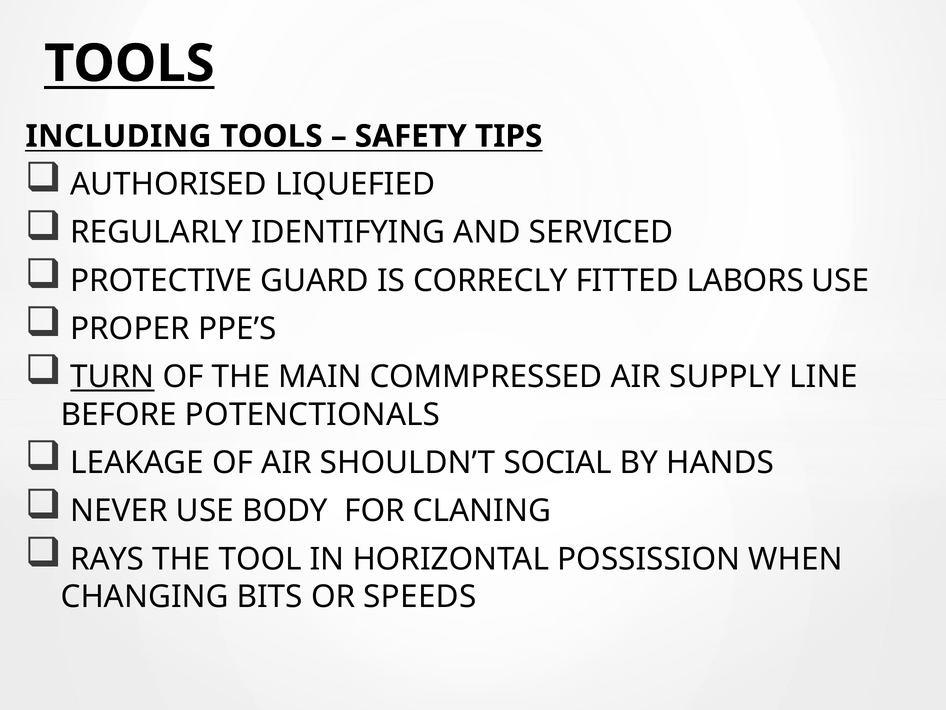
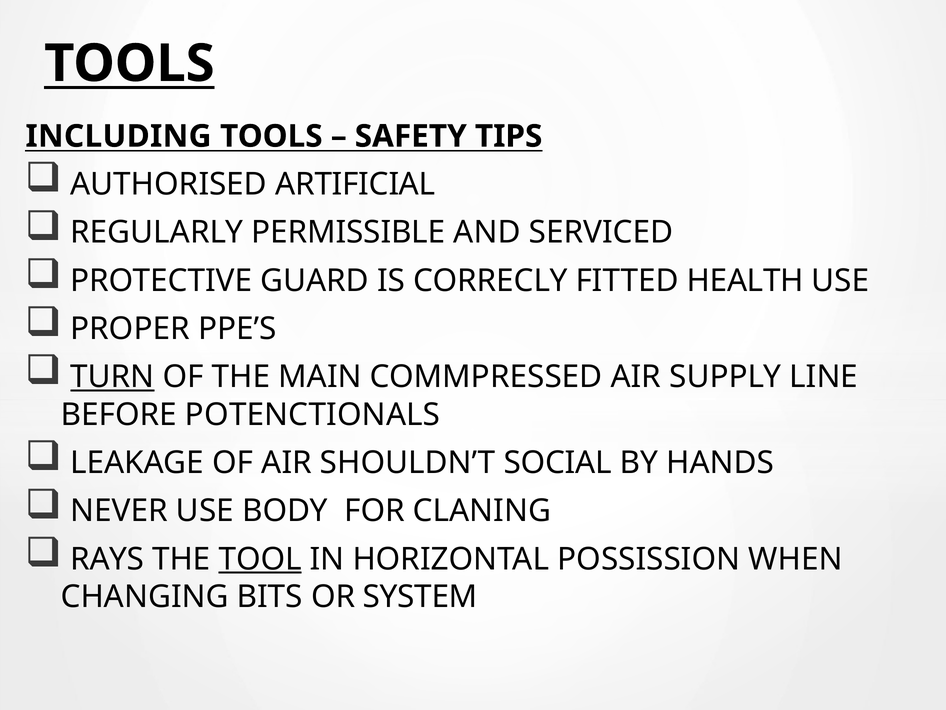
LIQUEFIED: LIQUEFIED -> ARTIFICIAL
IDENTIFYING: IDENTIFYING -> PERMISSIBLE
LABORS: LABORS -> HEALTH
TOOL underline: none -> present
SPEEDS: SPEEDS -> SYSTEM
